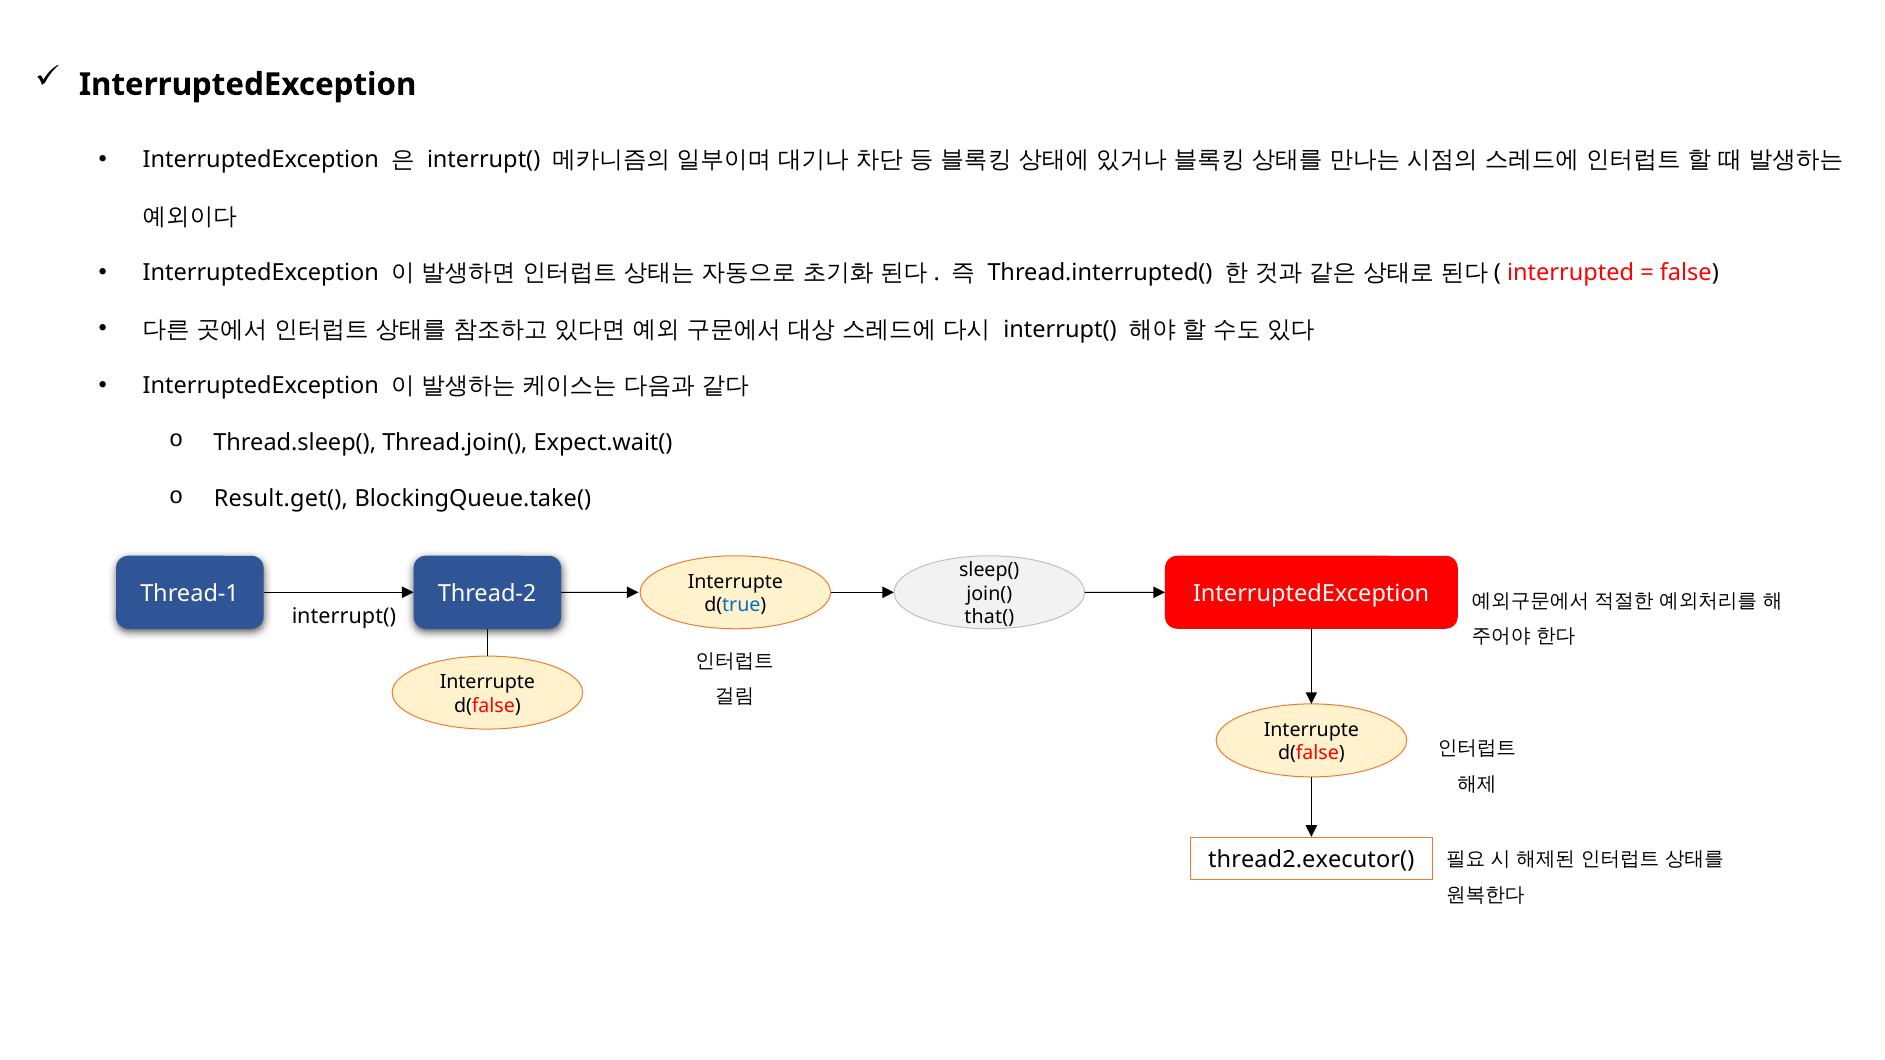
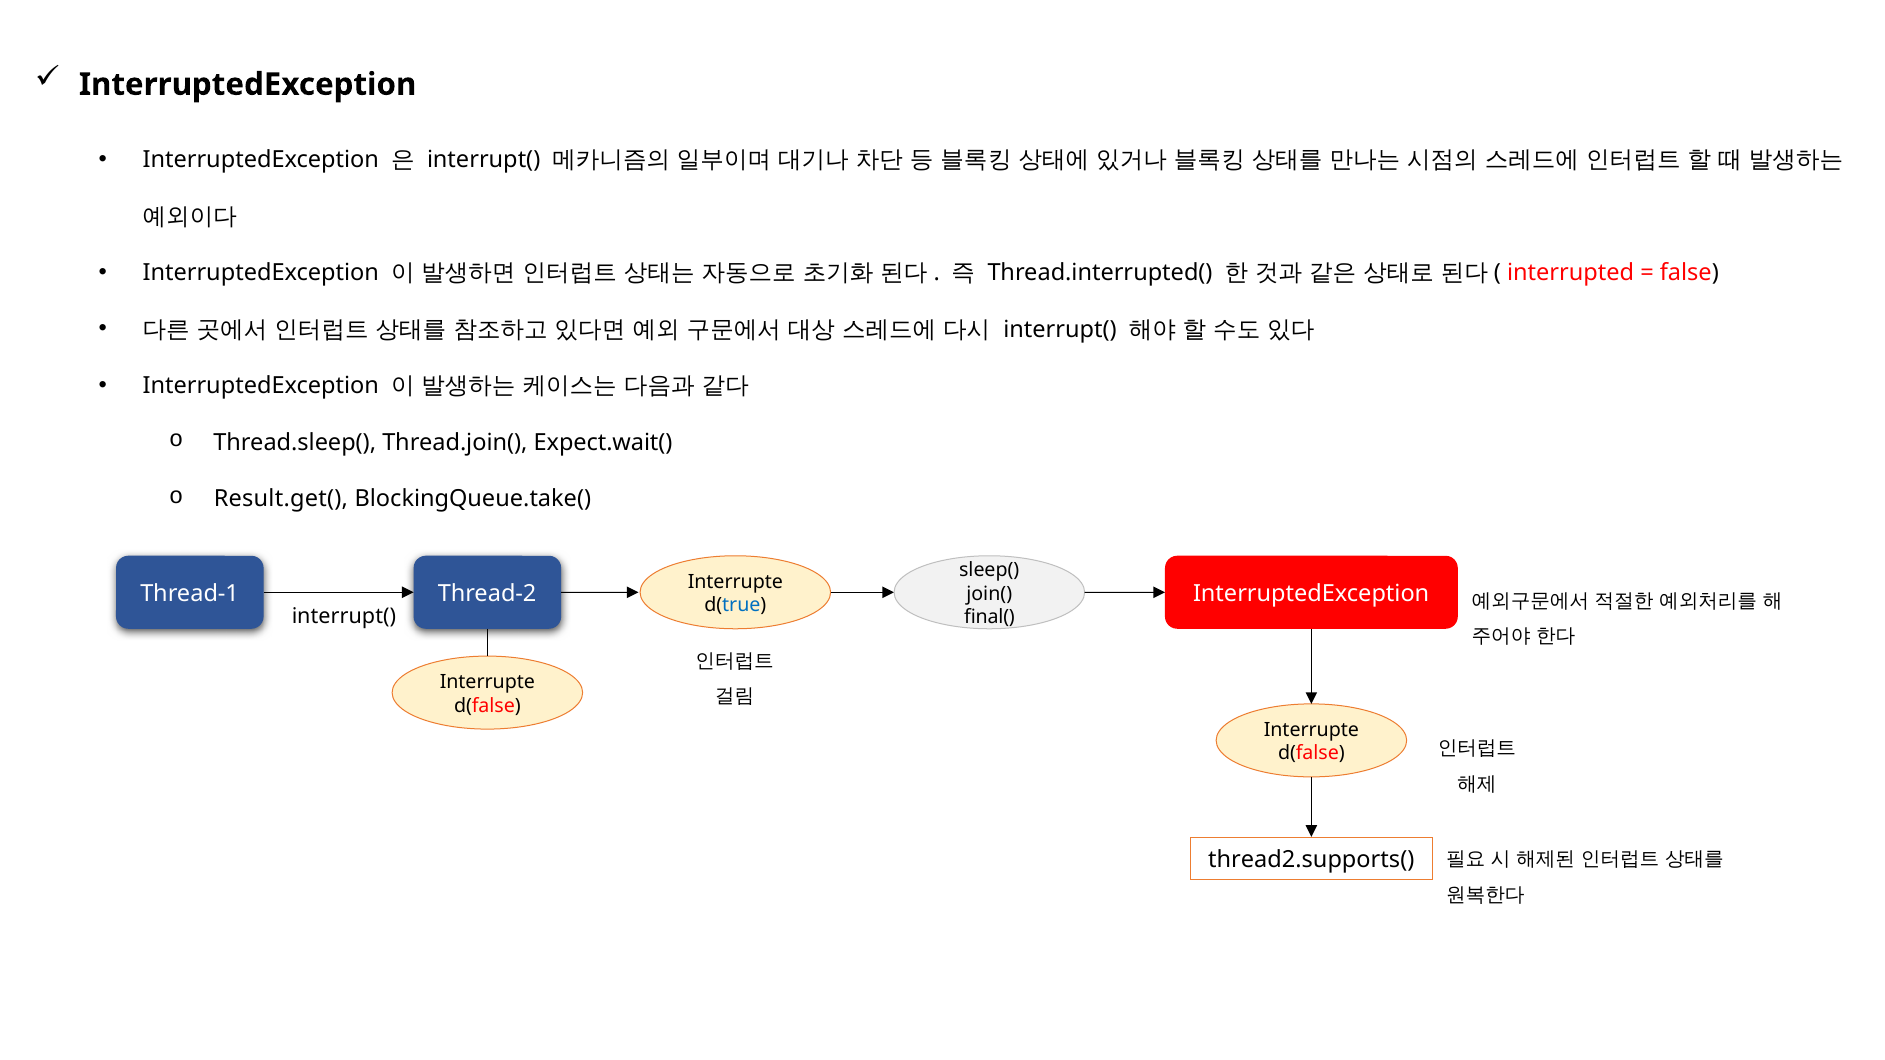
that(: that( -> final(
thread2.executor(: thread2.executor( -> thread2.supports(
